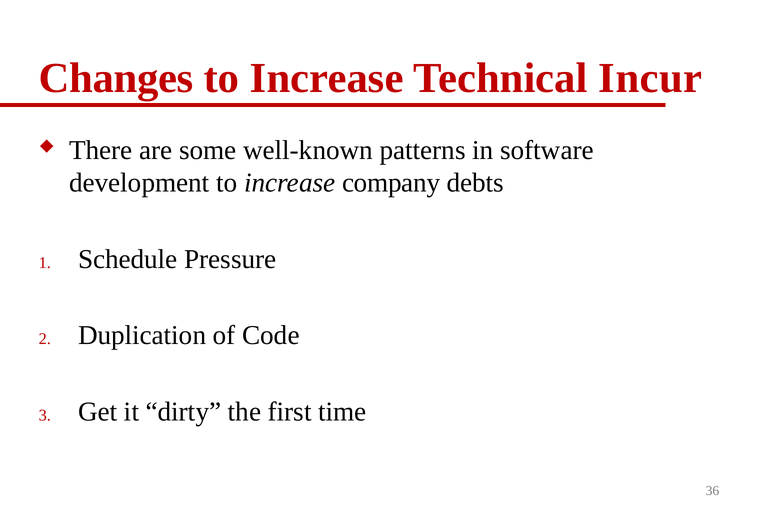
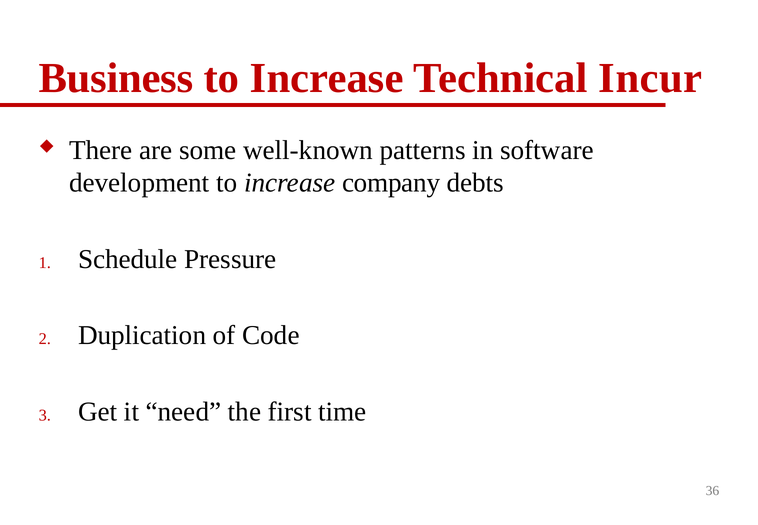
Changes: Changes -> Business
dirty: dirty -> need
